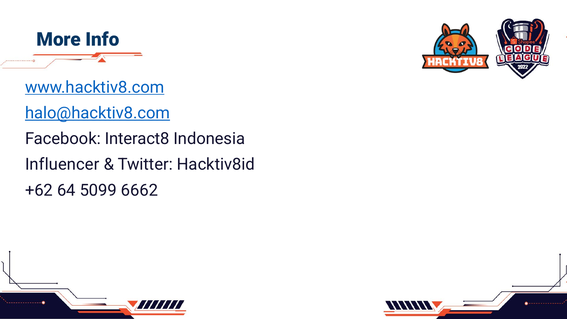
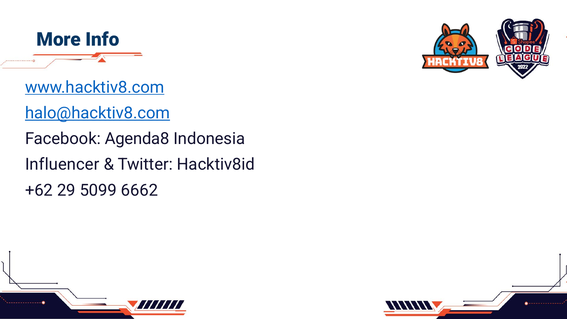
Interact8: Interact8 -> Agenda8
64: 64 -> 29
